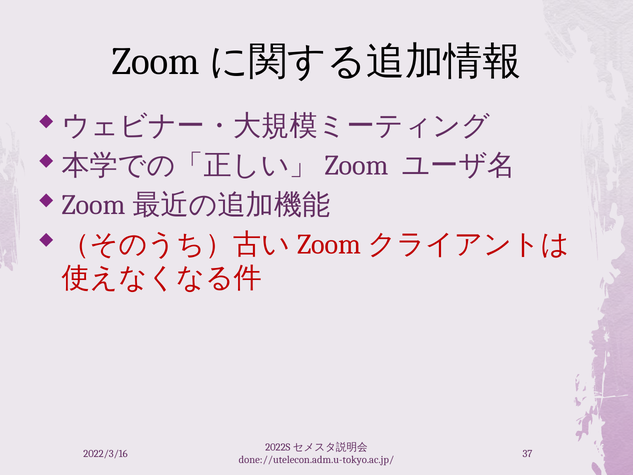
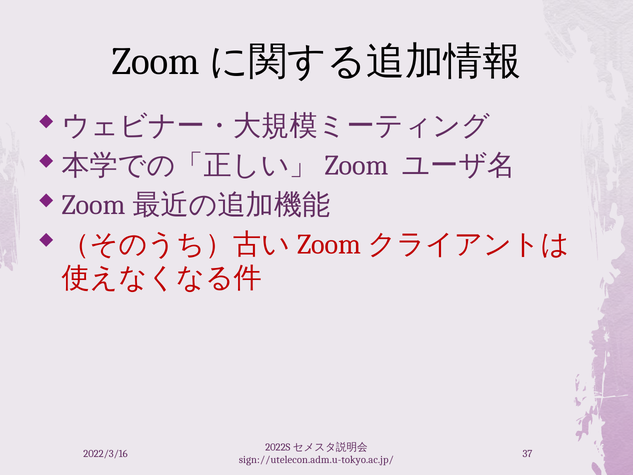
done://utelecon.adm.u-tokyo.ac.jp/: done://utelecon.adm.u-tokyo.ac.jp/ -> sign://utelecon.adm.u-tokyo.ac.jp/
